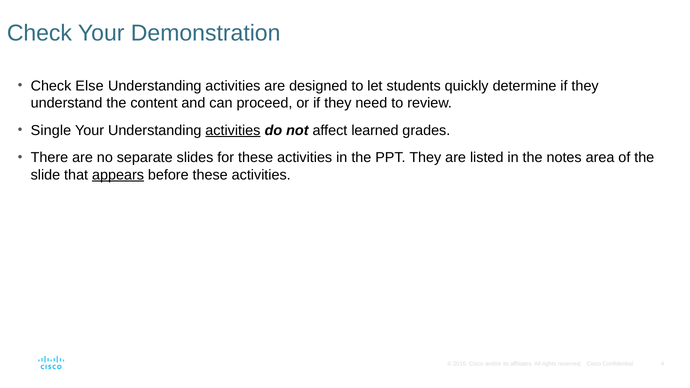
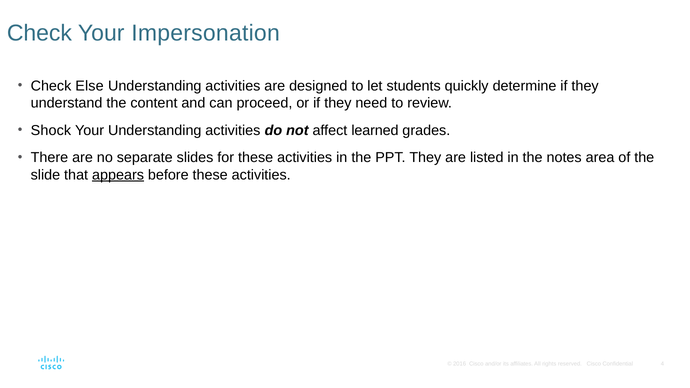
Demonstration: Demonstration -> Impersonation
Single: Single -> Shock
activities at (233, 130) underline: present -> none
